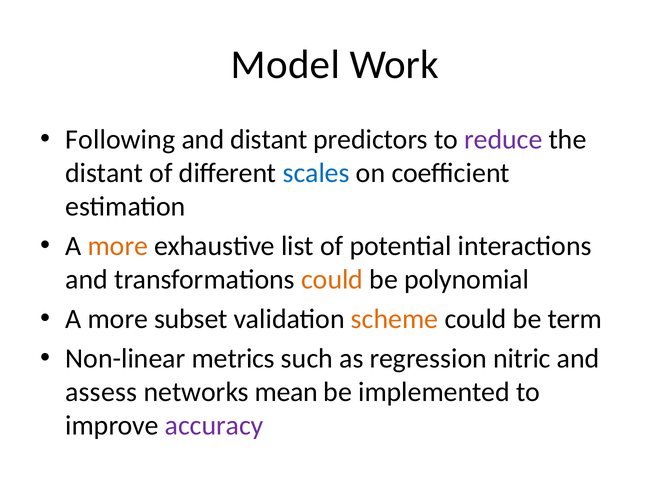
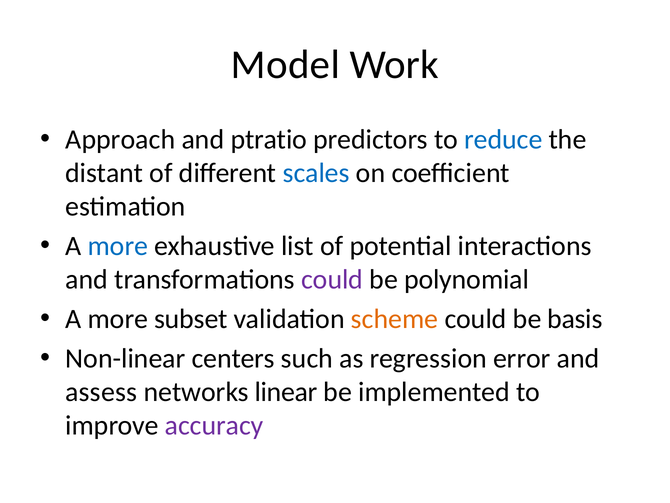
Following: Following -> Approach
and distant: distant -> ptratio
reduce colour: purple -> blue
more at (118, 246) colour: orange -> blue
could at (332, 279) colour: orange -> purple
term: term -> basis
metrics: metrics -> centers
nitric: nitric -> error
mean: mean -> linear
